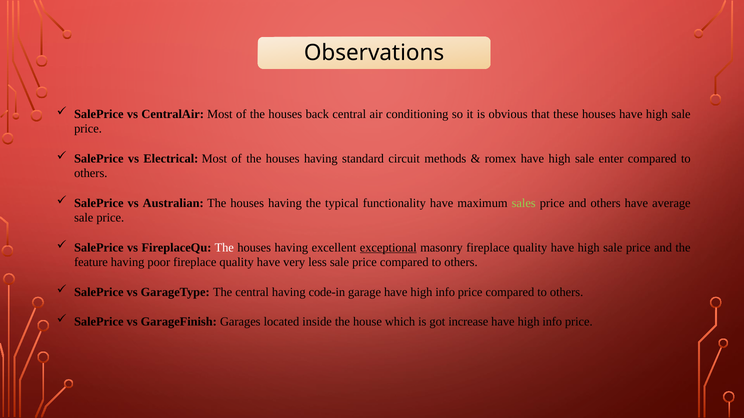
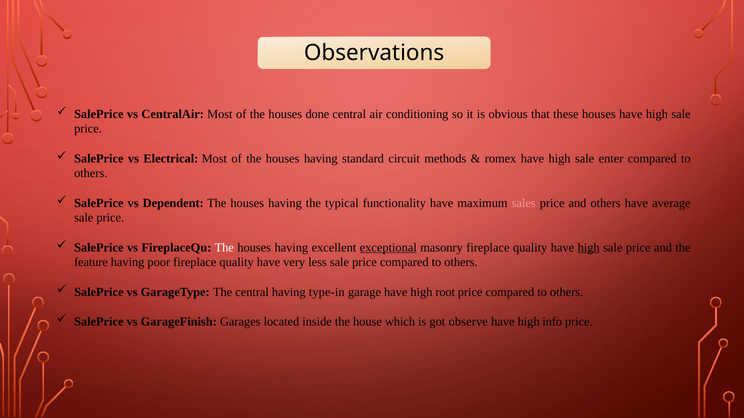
back: back -> done
Australian: Australian -> Dependent
sales colour: light green -> pink
high at (589, 248) underline: none -> present
code-in: code-in -> type-in
garage have high info: info -> root
increase: increase -> observe
